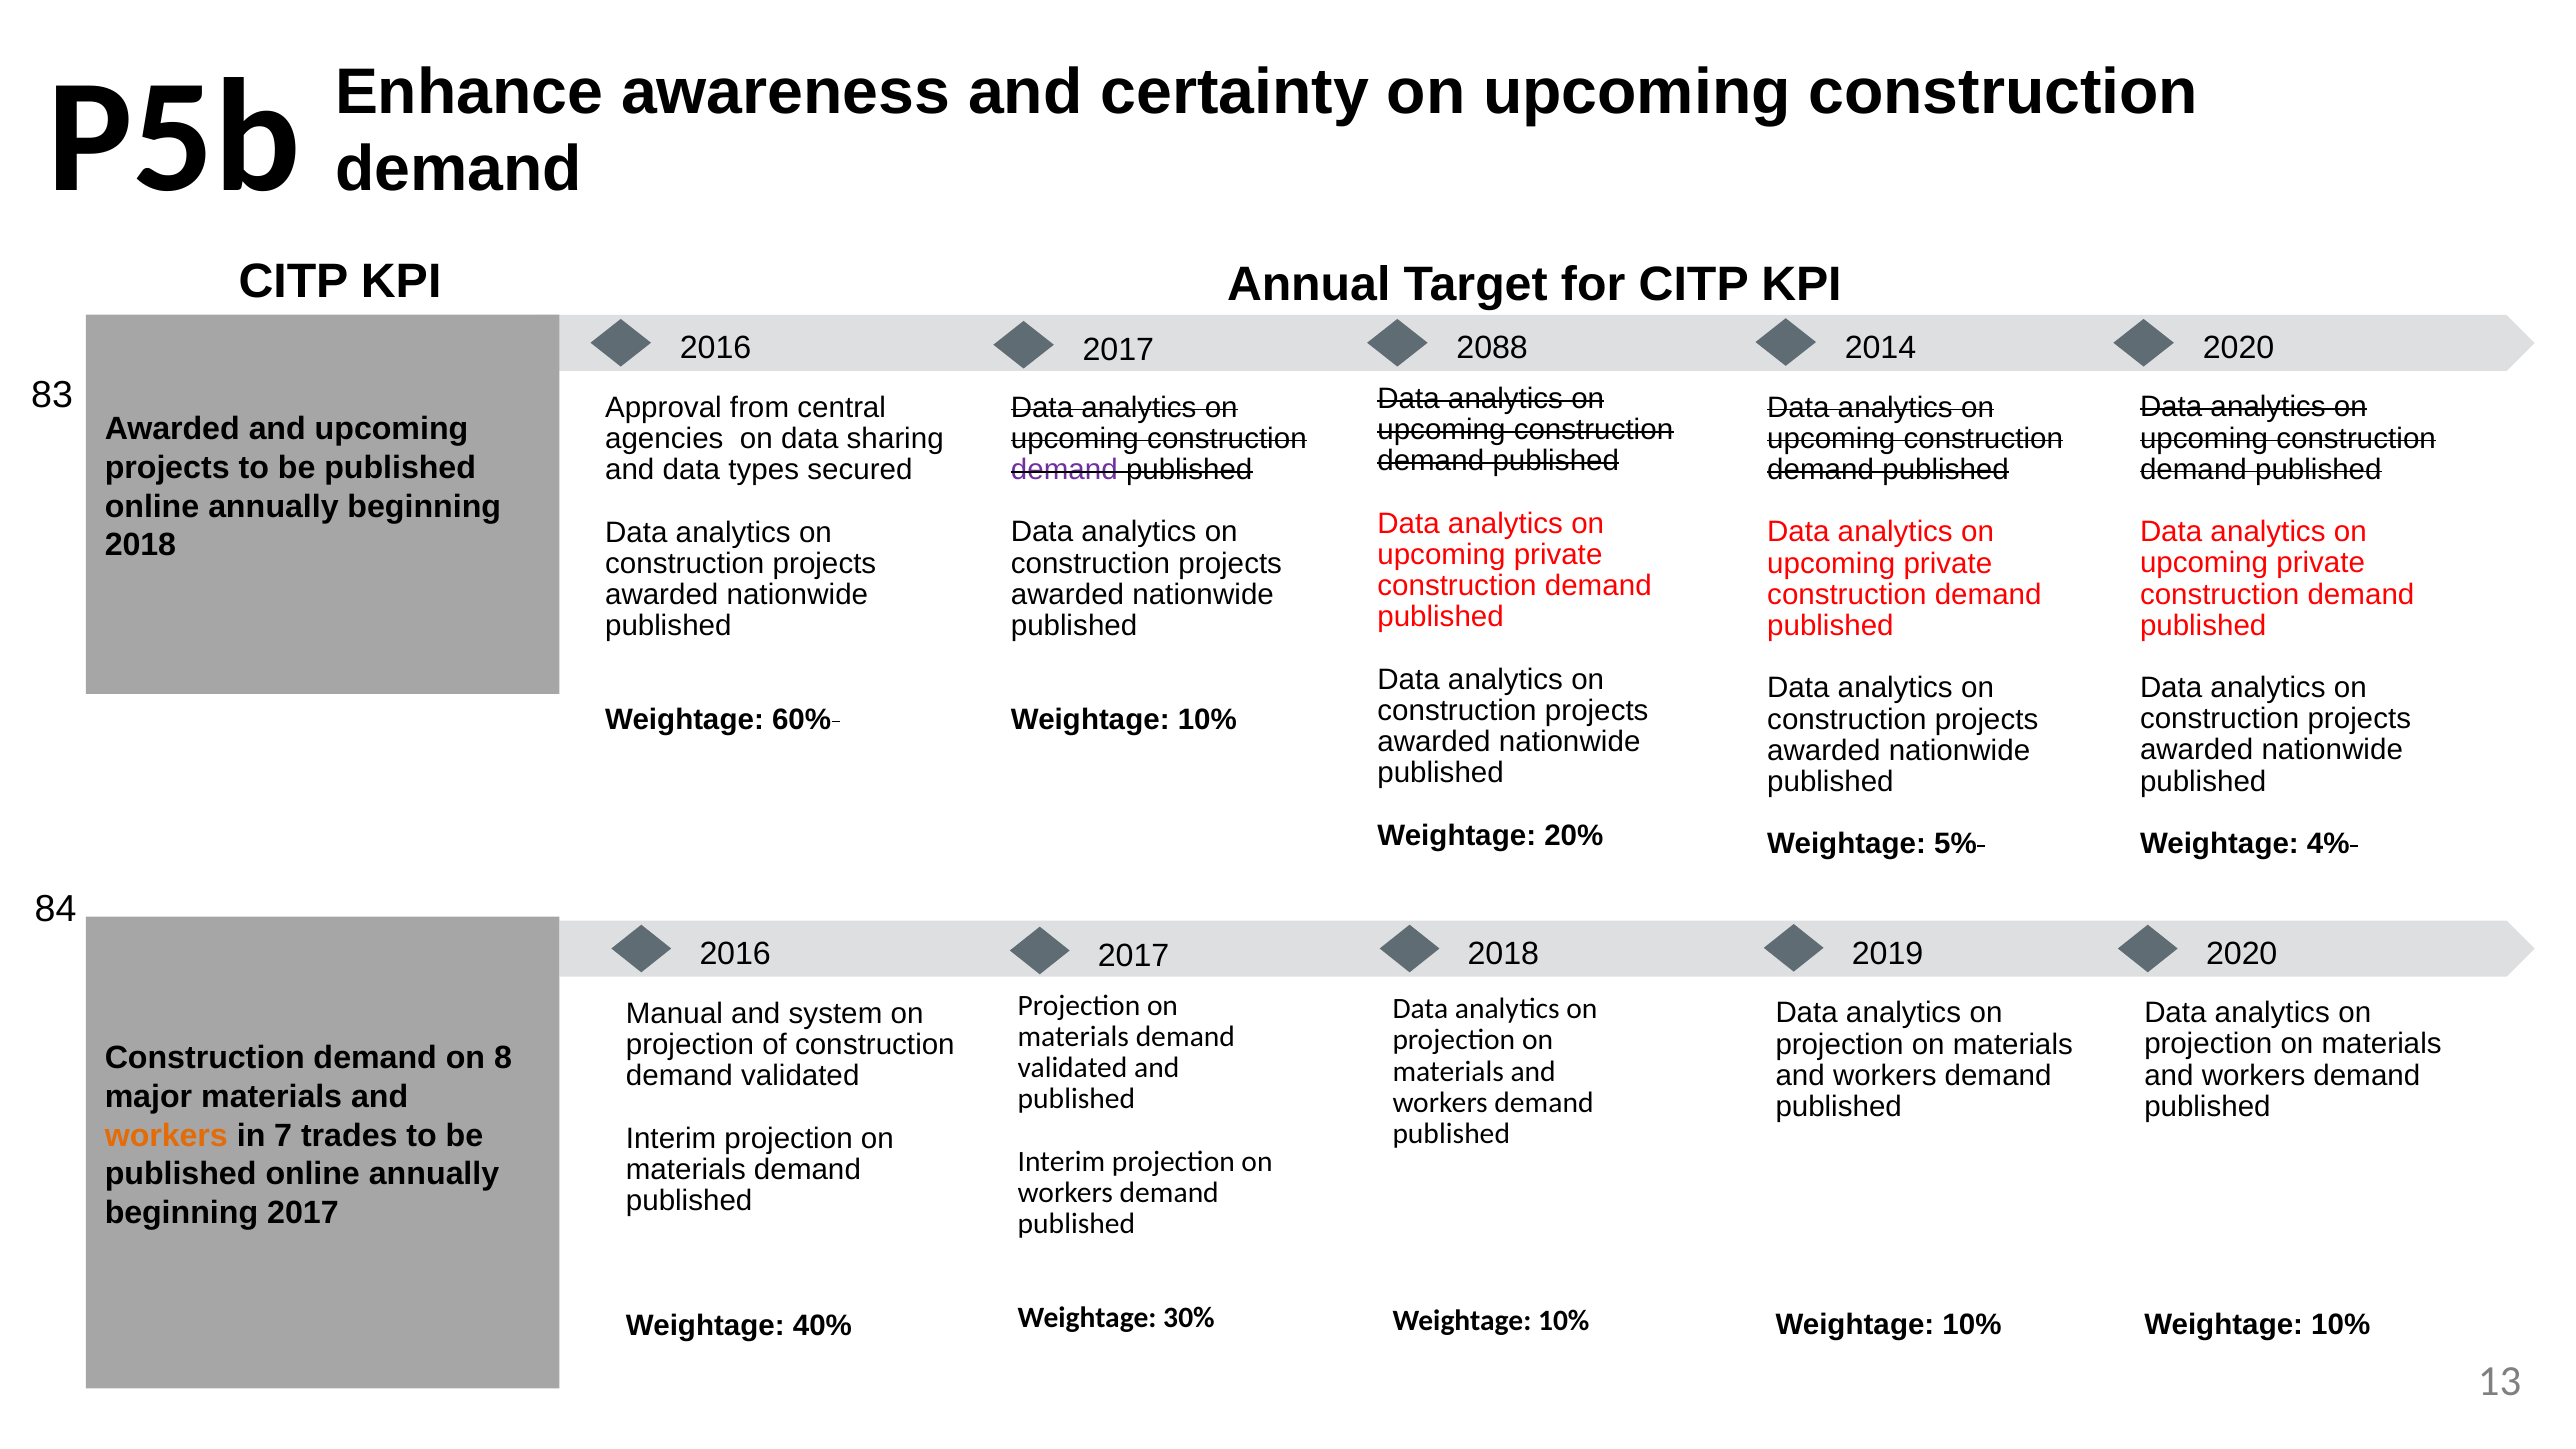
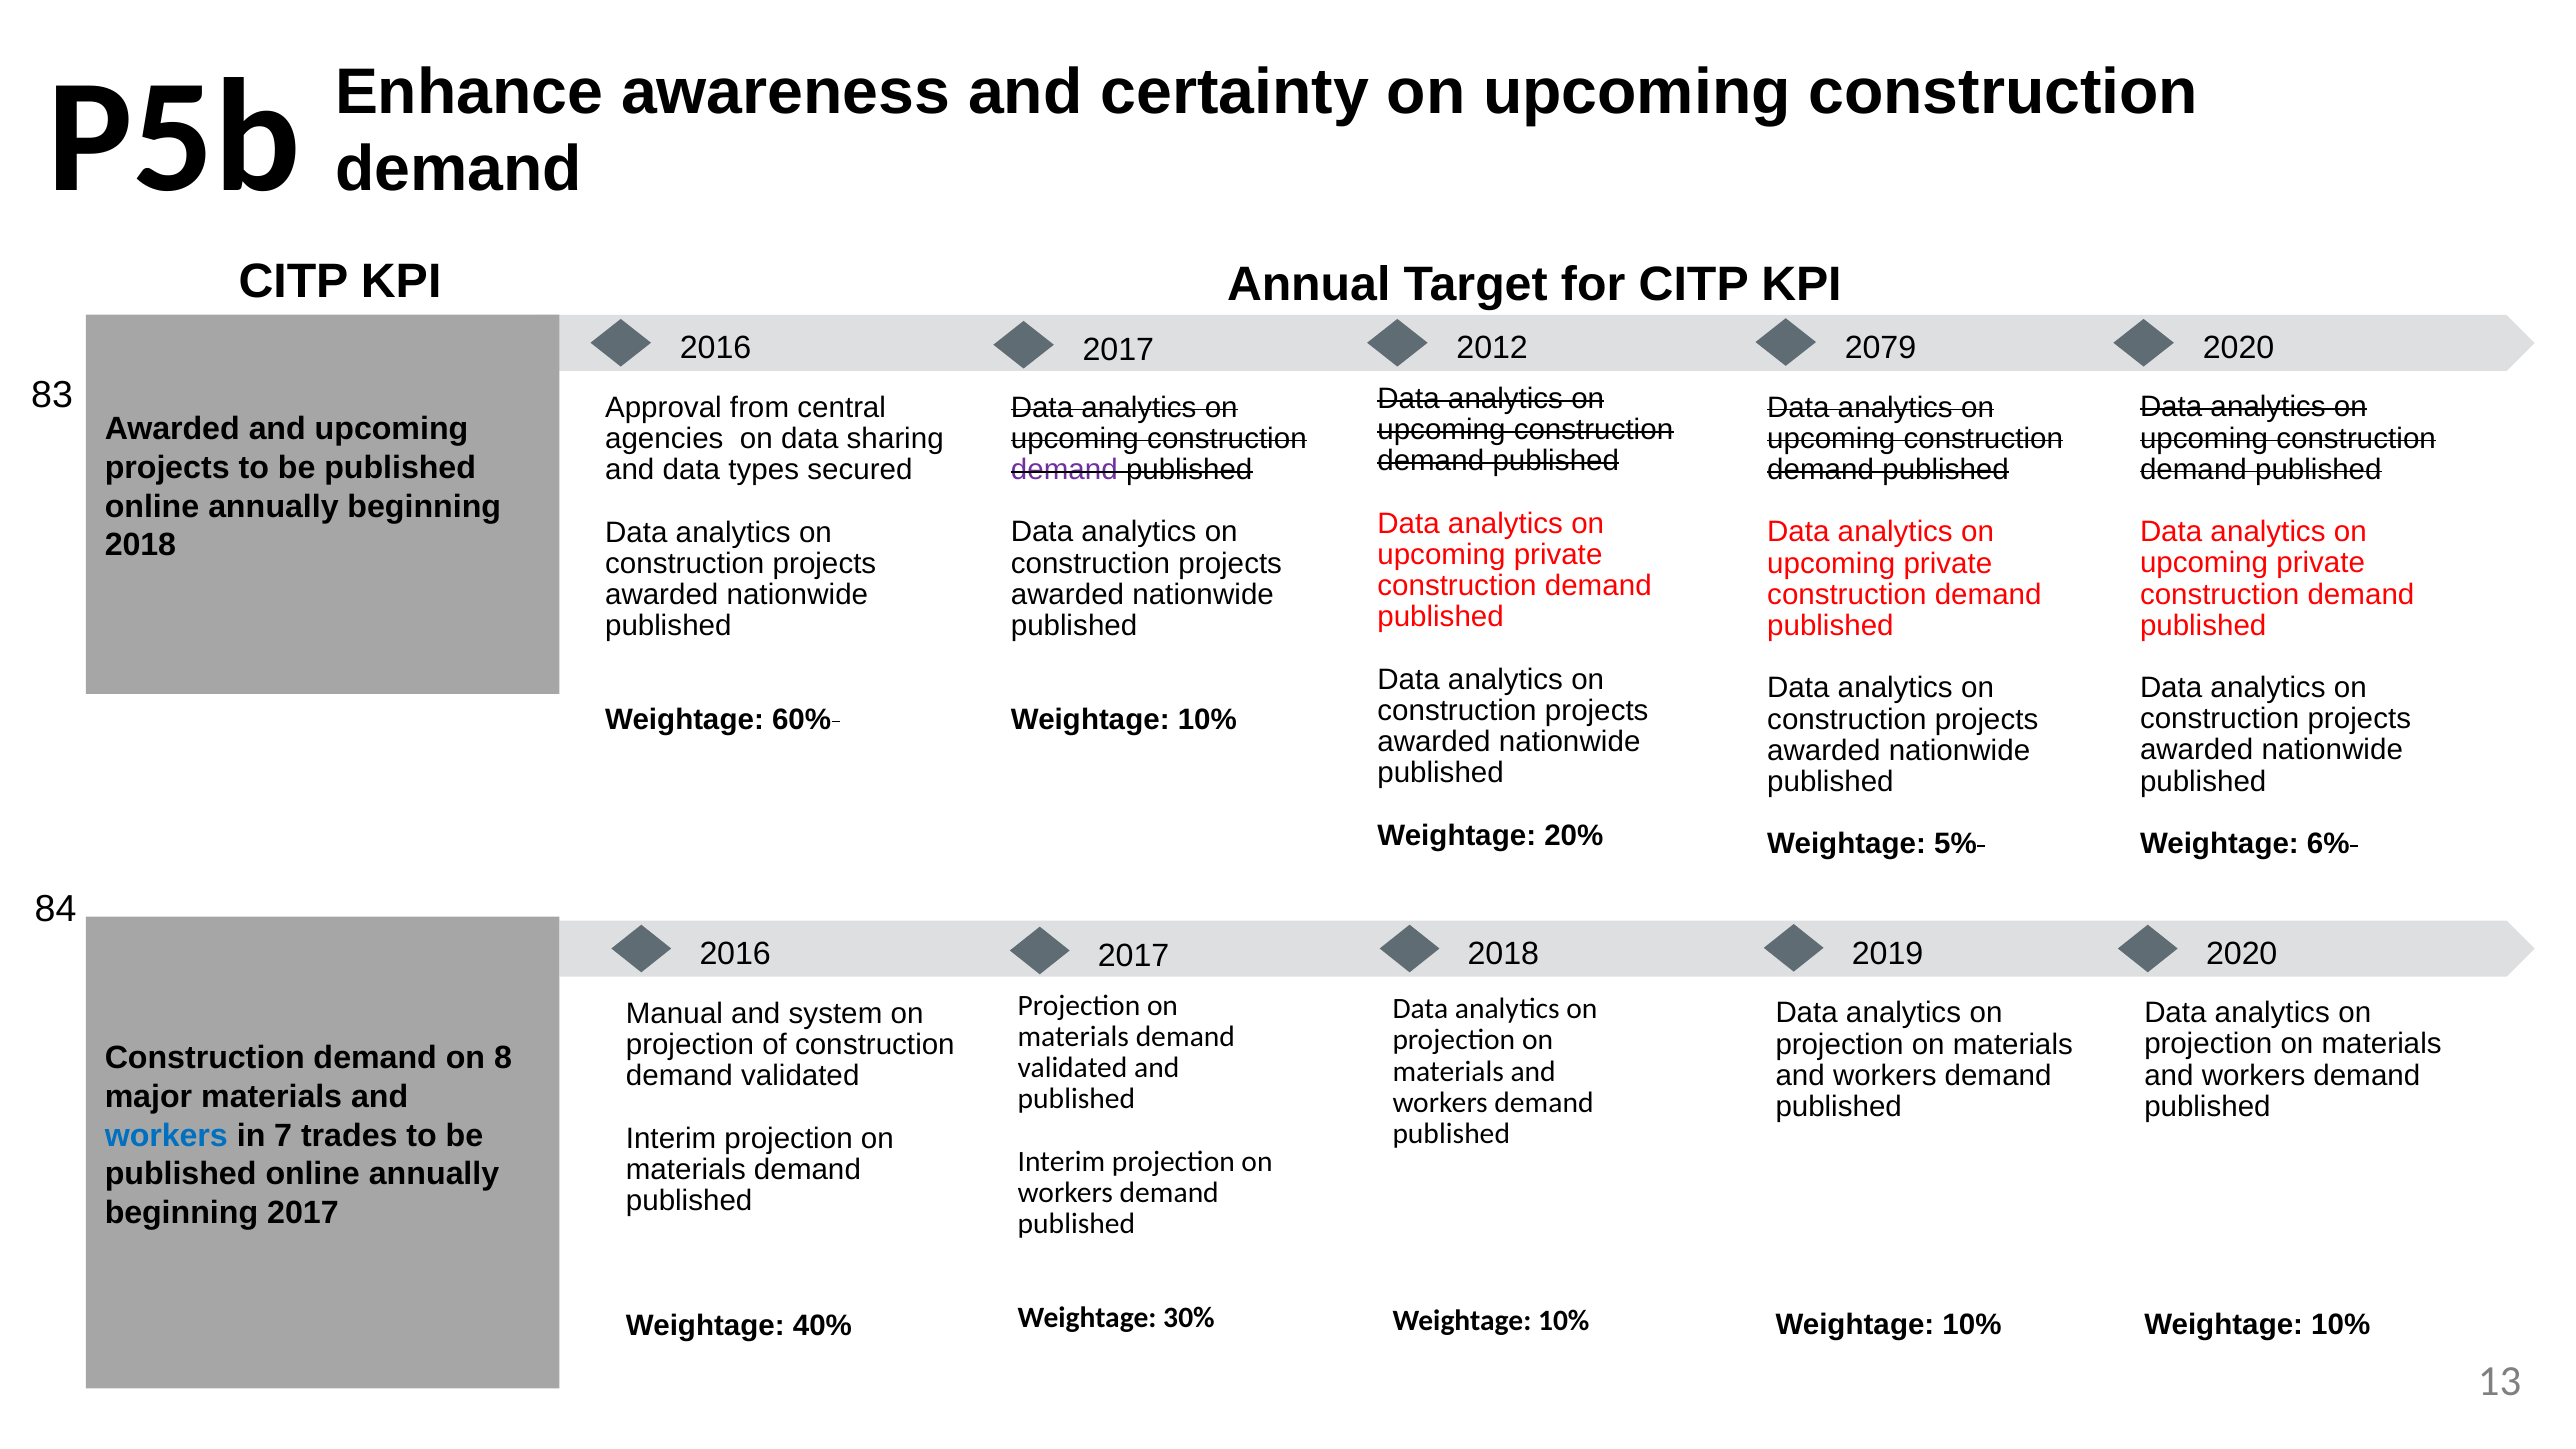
2088: 2088 -> 2012
2014: 2014 -> 2079
4%: 4% -> 6%
workers at (166, 1135) colour: orange -> blue
